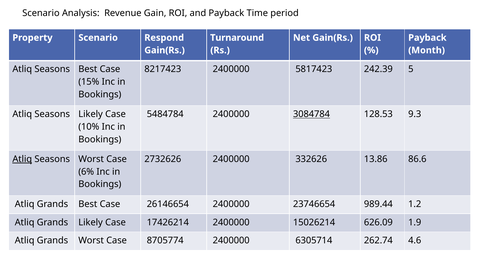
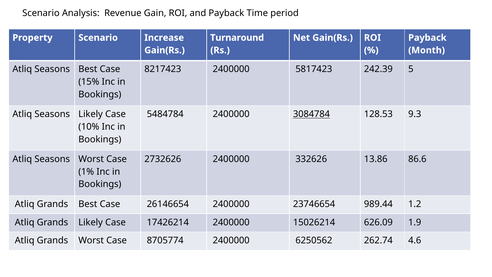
Respond: Respond -> Increase
Atliq at (22, 159) underline: present -> none
6%: 6% -> 1%
6305714: 6305714 -> 6250562
